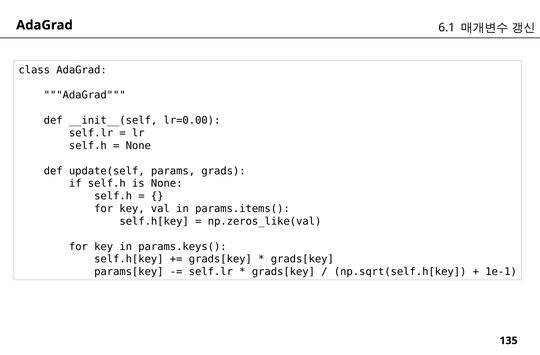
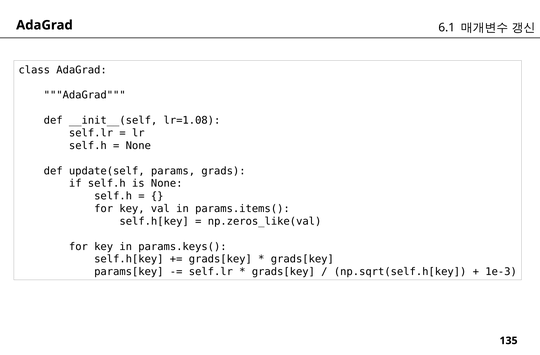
lr=0.00: lr=0.00 -> lr=1.08
1e-1: 1e-1 -> 1e-3
